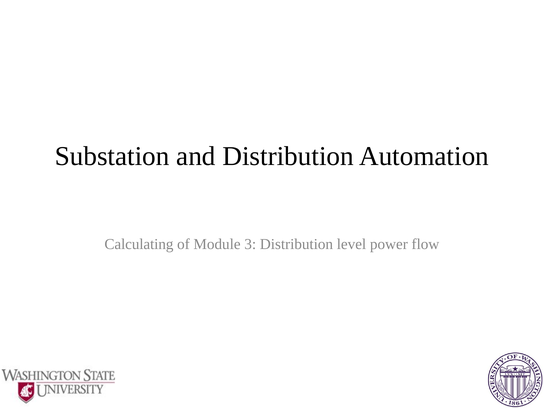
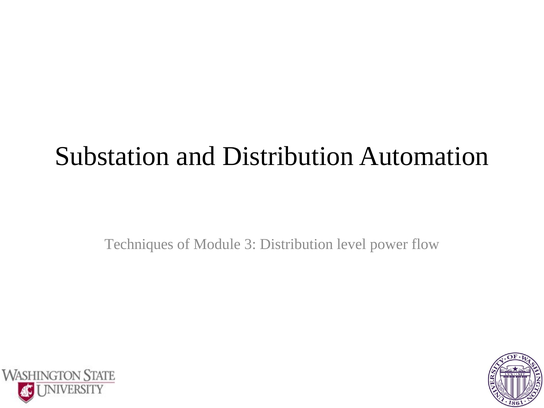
Calculating: Calculating -> Techniques
